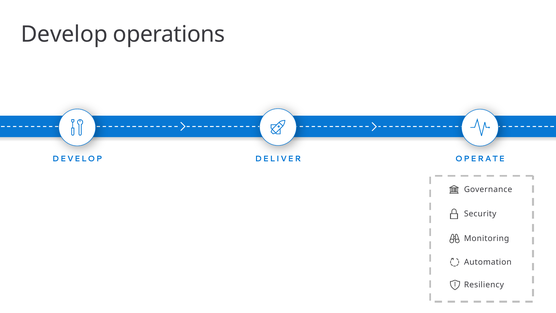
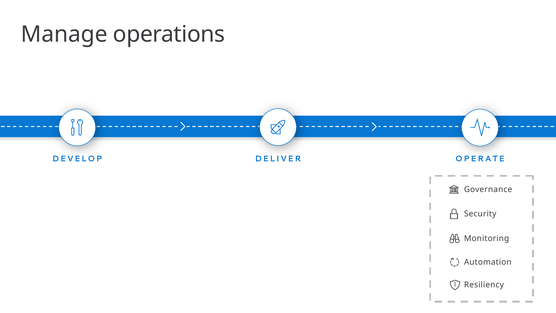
Develop at (64, 34): Develop -> Manage
